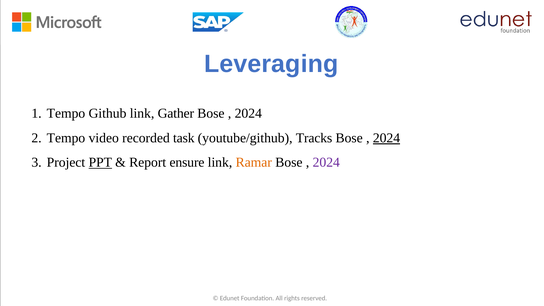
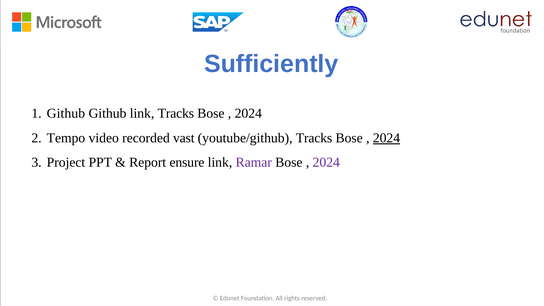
Leveraging: Leveraging -> Sufficiently
Tempo at (66, 113): Tempo -> Github
link Gather: Gather -> Tracks
task: task -> vast
PPT underline: present -> none
Ramar colour: orange -> purple
